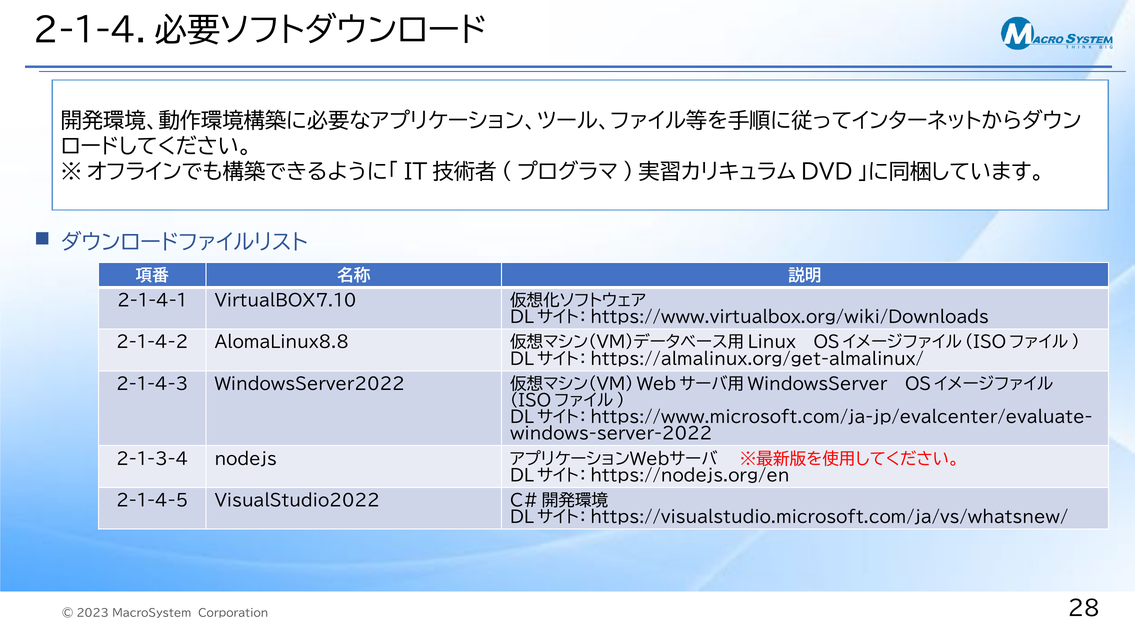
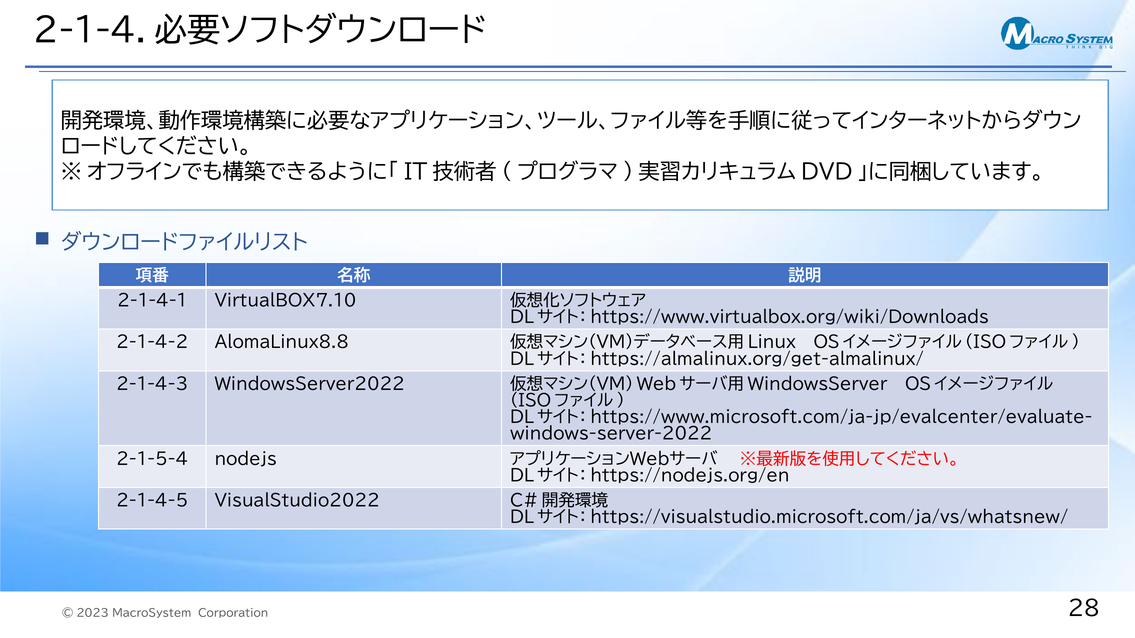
2-1-3-4: 2-1-3-4 -> 2-1-5-4
